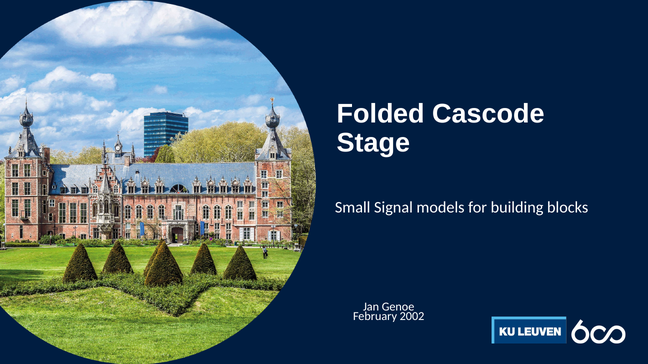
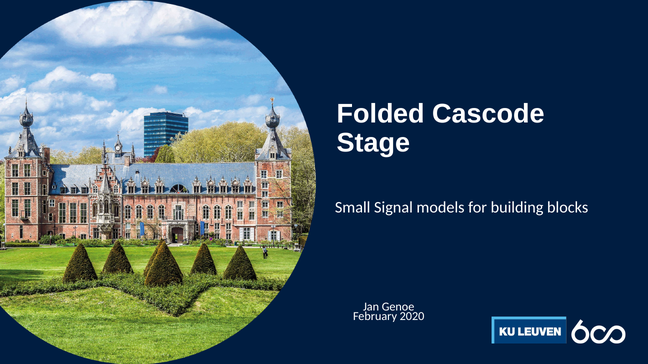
2002: 2002 -> 2020
